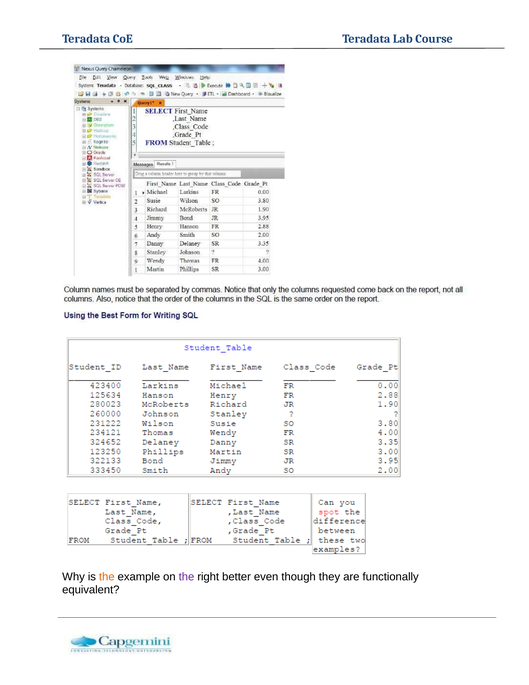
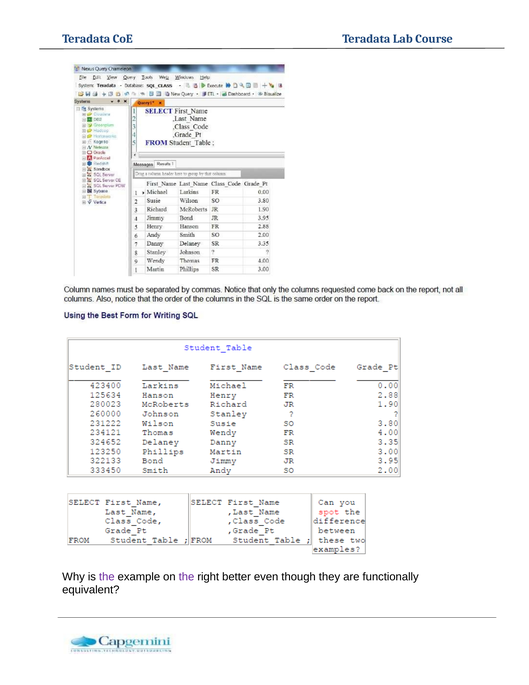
the at (107, 576) colour: orange -> purple
